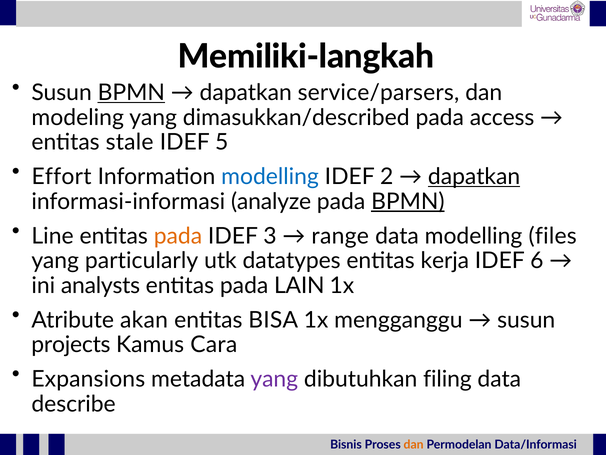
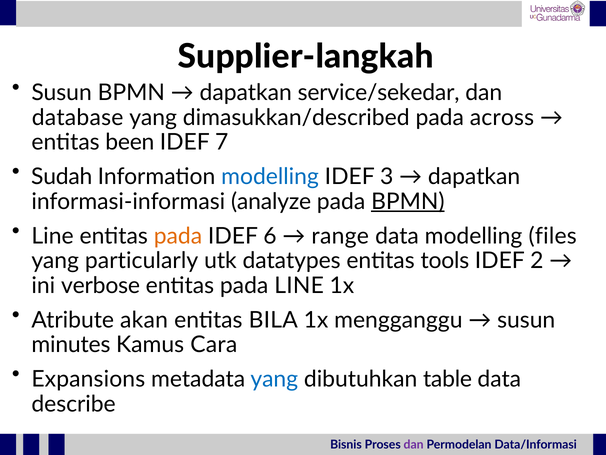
Memiliki-langkah: Memiliki-langkah -> Supplier-langkah
BPMN at (131, 93) underline: present -> none
service/parsers: service/parsers -> service/sekedar
modeling: modeling -> database
access: access -> across
stale: stale -> been
5: 5 -> 7
Effort: Effort -> Sudah
2: 2 -> 3
dapatkan at (474, 177) underline: present -> none
3: 3 -> 6
kerja: kerja -> tools
6: 6 -> 2
analysts: analysts -> verbose
pada LAIN: LAIN -> LINE
BISA: BISA -> BILA
projects: projects -> minutes
yang at (274, 379) colour: purple -> blue
filing: filing -> table
dan at (414, 445) colour: orange -> purple
